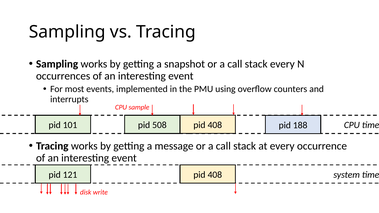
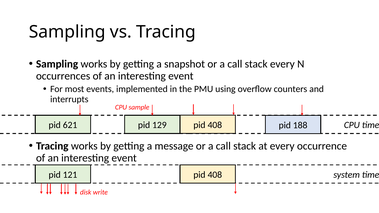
101: 101 -> 621
508: 508 -> 129
